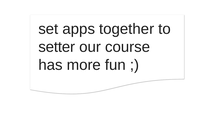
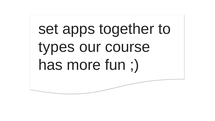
setter: setter -> types
